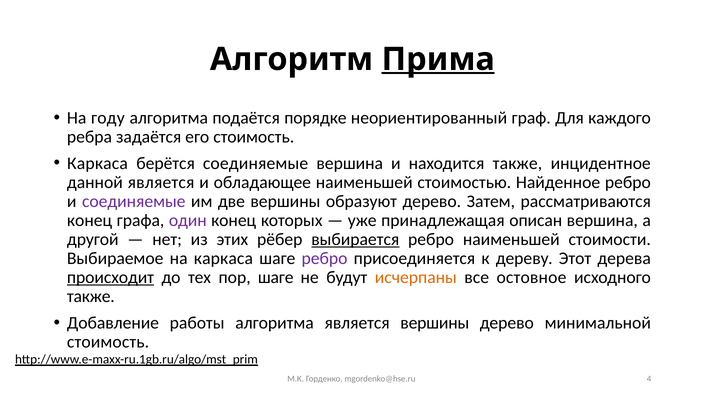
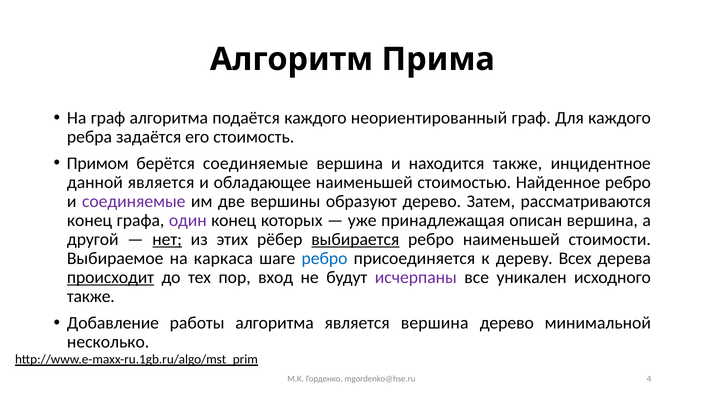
Прима underline: present -> none
На году: году -> граф
подаётся порядке: порядке -> каждого
Каркаса at (98, 163): Каркаса -> Примом
нет underline: none -> present
ребро at (325, 258) colour: purple -> blue
Этот: Этот -> Всех
пор шаге: шаге -> вход
исчерпаны colour: orange -> purple
остовное: остовное -> уникален
является вершины: вершины -> вершина
стоимость at (108, 342): стоимость -> несколько
